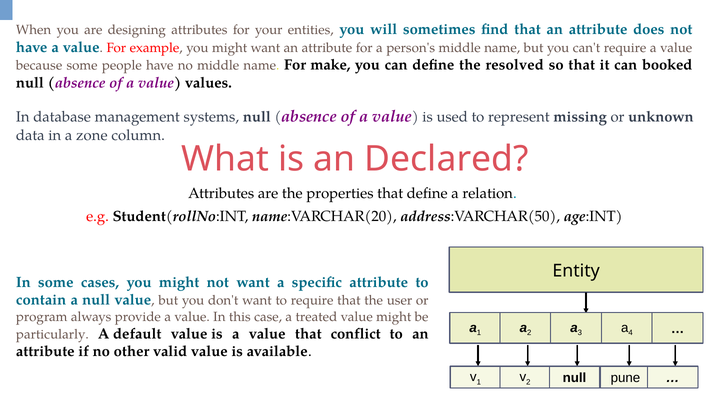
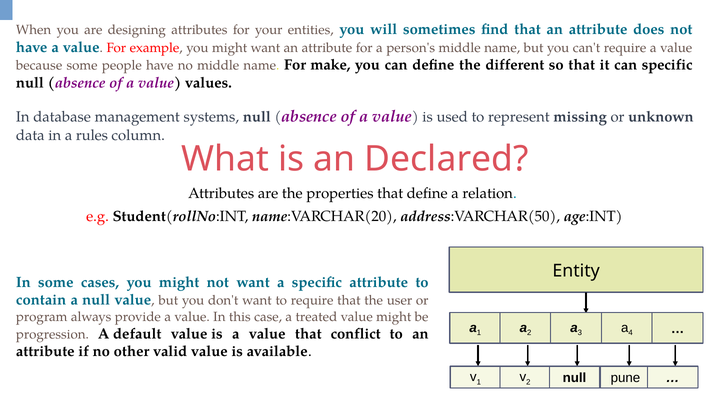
resolved: resolved -> different
can booked: booked -> specific
zone: zone -> rules
particularly: particularly -> progression
